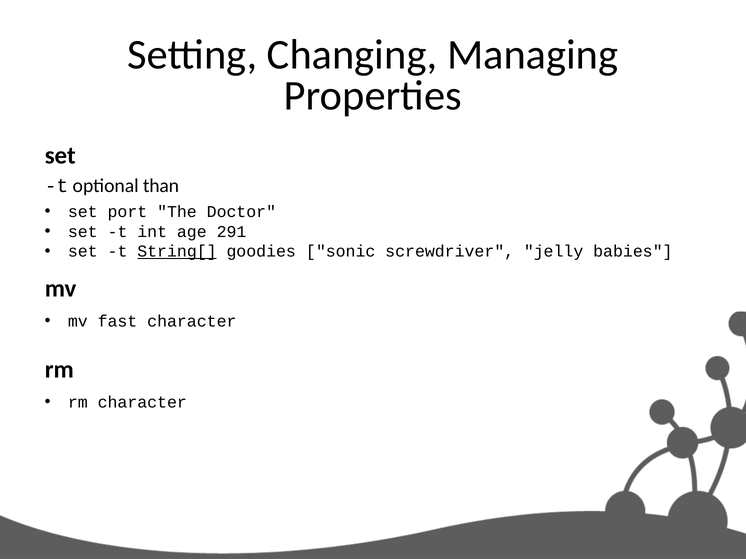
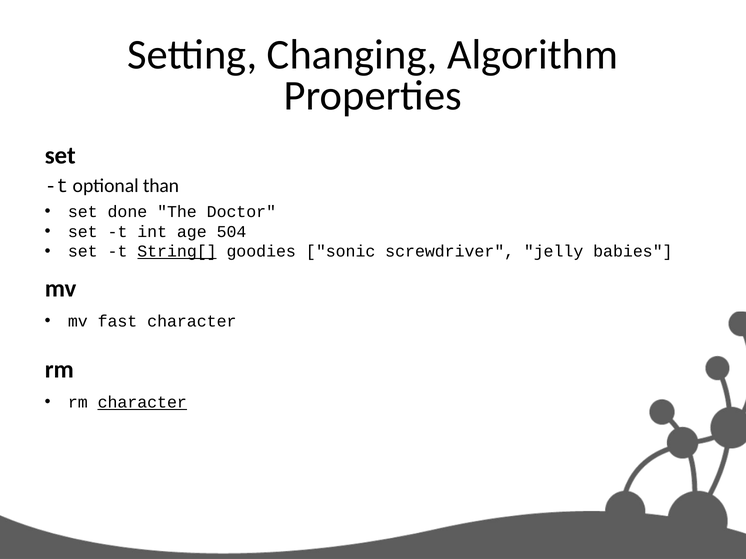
Managing: Managing -> Algorithm
port: port -> done
291: 291 -> 504
character at (142, 403) underline: none -> present
